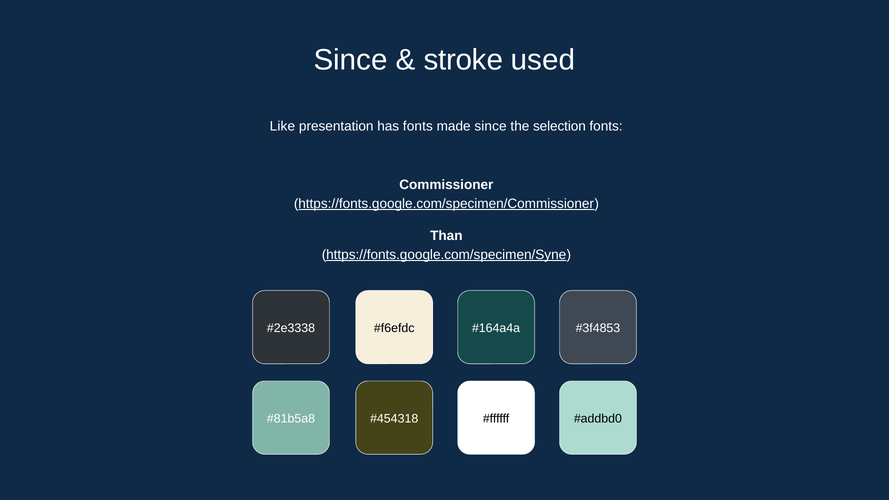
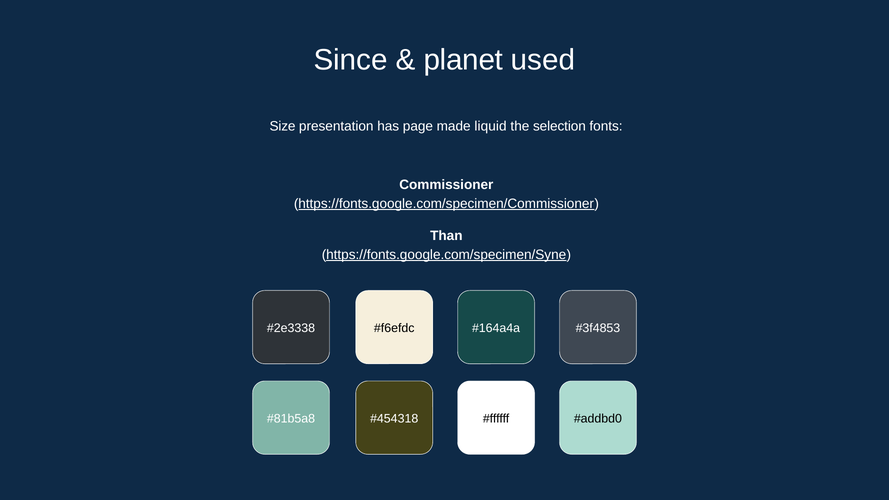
stroke: stroke -> planet
Like: Like -> Size
has fonts: fonts -> page
made since: since -> liquid
